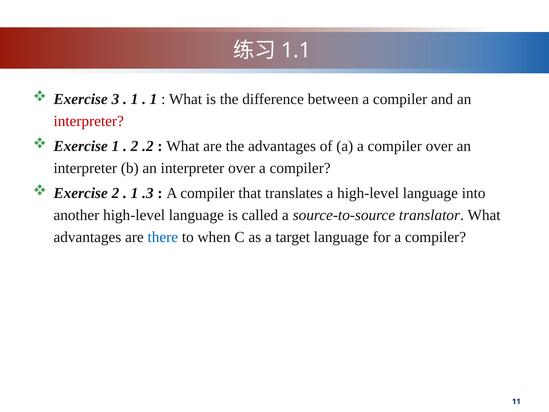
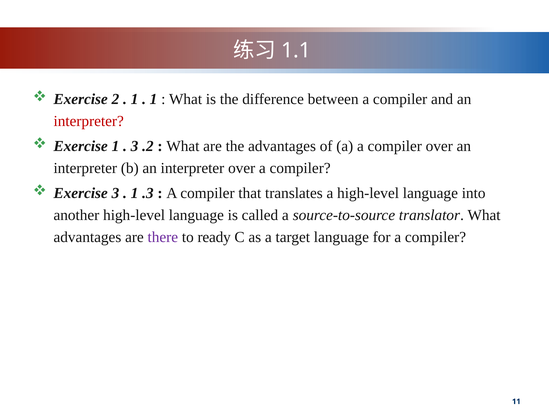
3: 3 -> 2
2 at (134, 146): 2 -> 3
Exercise 2: 2 -> 3
there colour: blue -> purple
when: when -> ready
